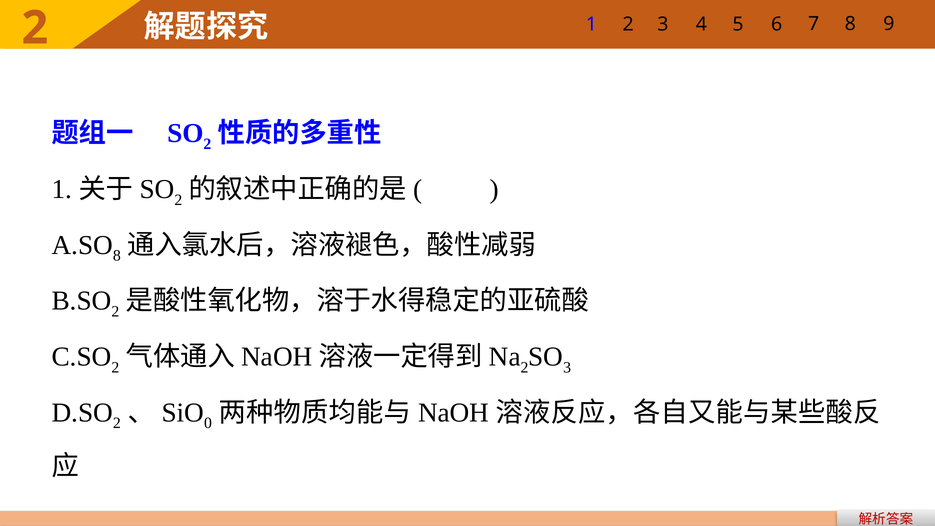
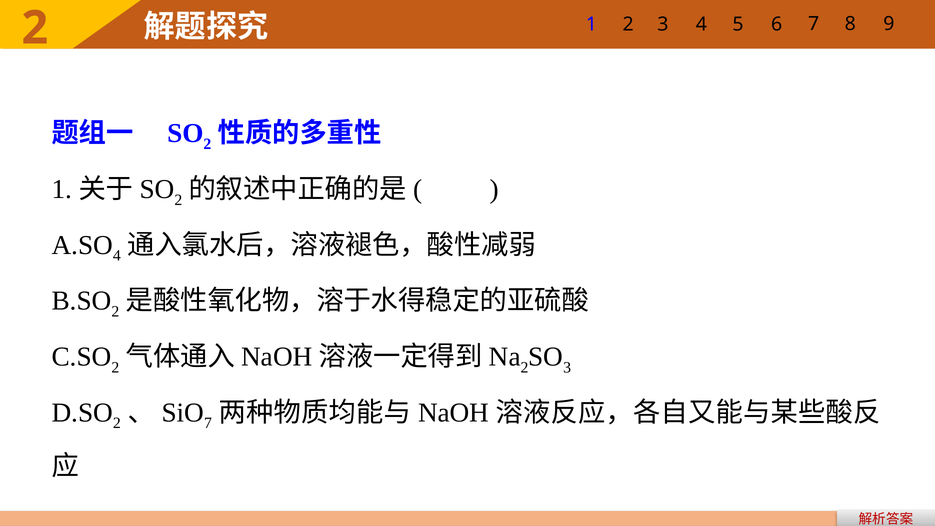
8 at (117, 256): 8 -> 4
0 at (208, 423): 0 -> 7
